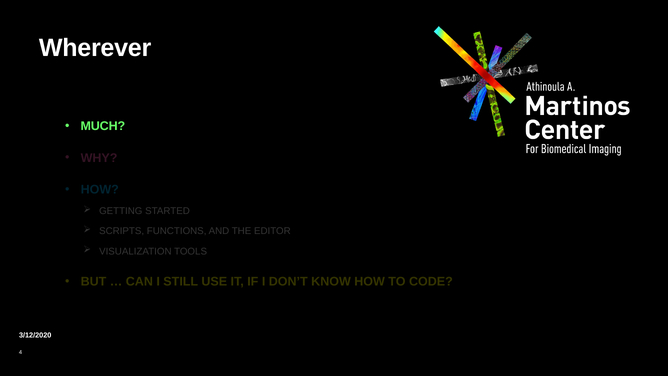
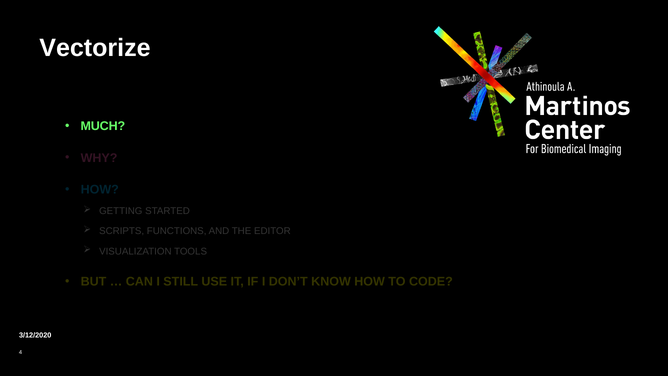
Wherever: Wherever -> Vectorize
